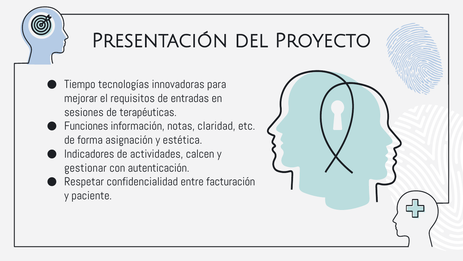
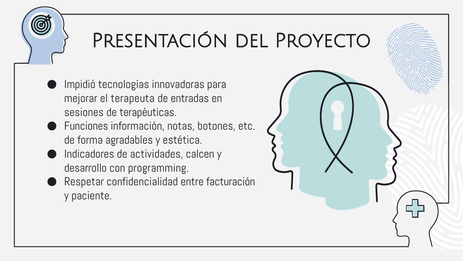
Tiempo: Tiempo -> Impidió
requisitos: requisitos -> terapeuta
claridad: claridad -> botones
asignación: asignación -> agradables
gestionar: gestionar -> desarrollo
autenticación: autenticación -> programming
